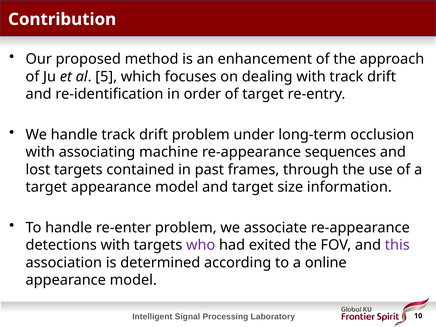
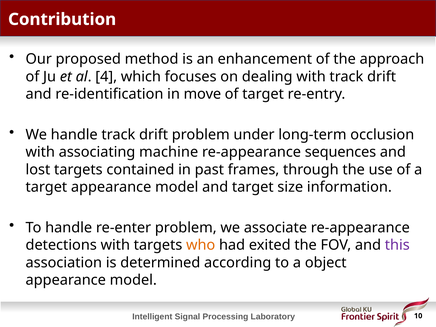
5: 5 -> 4
order: order -> move
who colour: purple -> orange
online: online -> object
